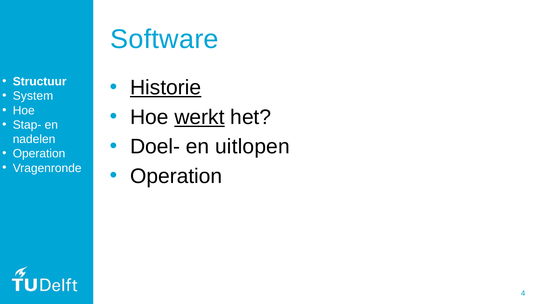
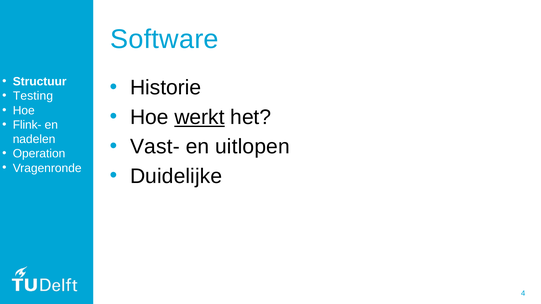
Historie underline: present -> none
System: System -> Testing
Stap-: Stap- -> Flink-
Doel-: Doel- -> Vast-
Operation at (176, 176): Operation -> Duidelijke
